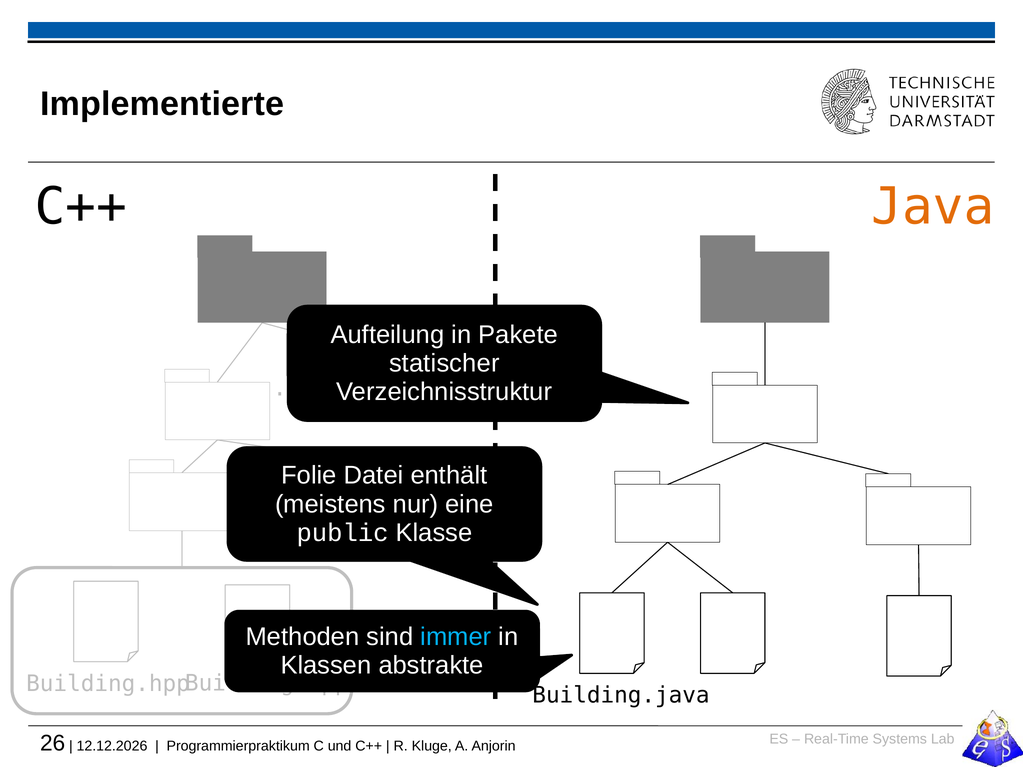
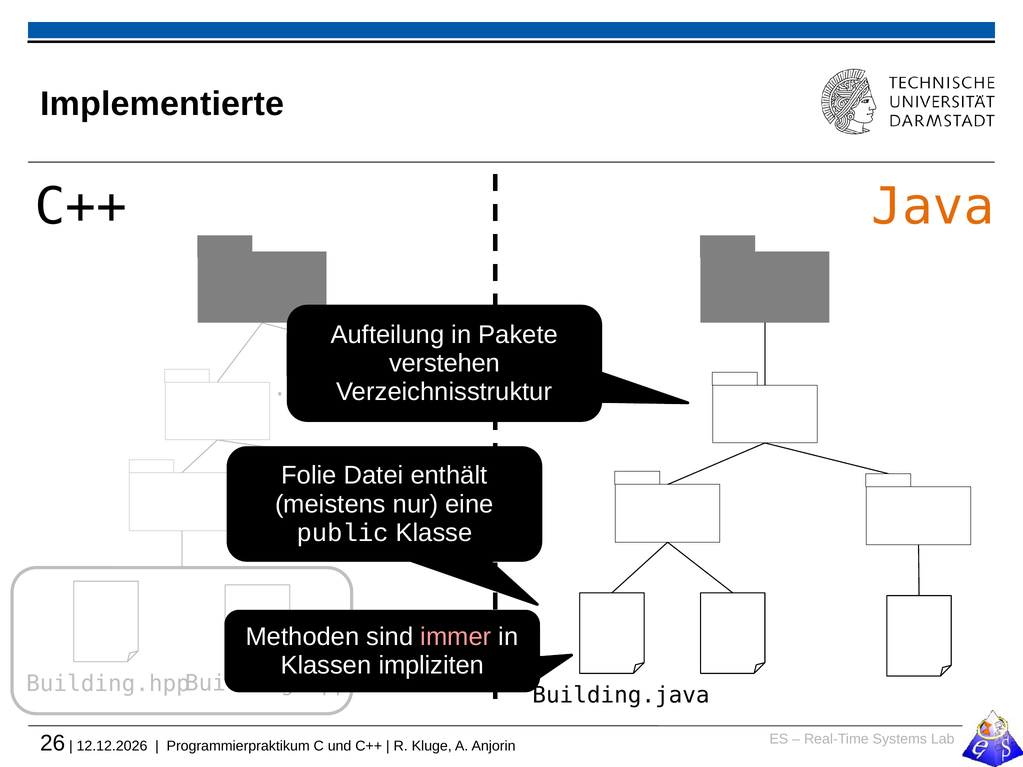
statischer: statischer -> verstehen
immer colour: light blue -> pink
abstrakte: abstrakte -> impliziten
